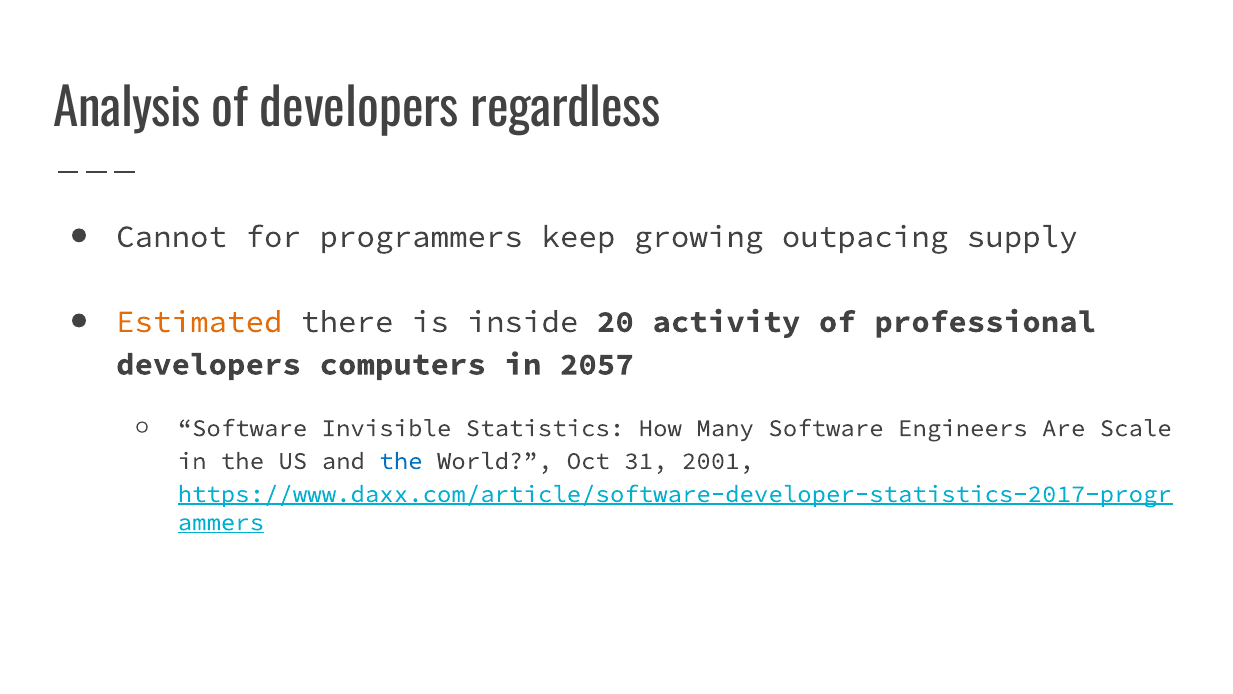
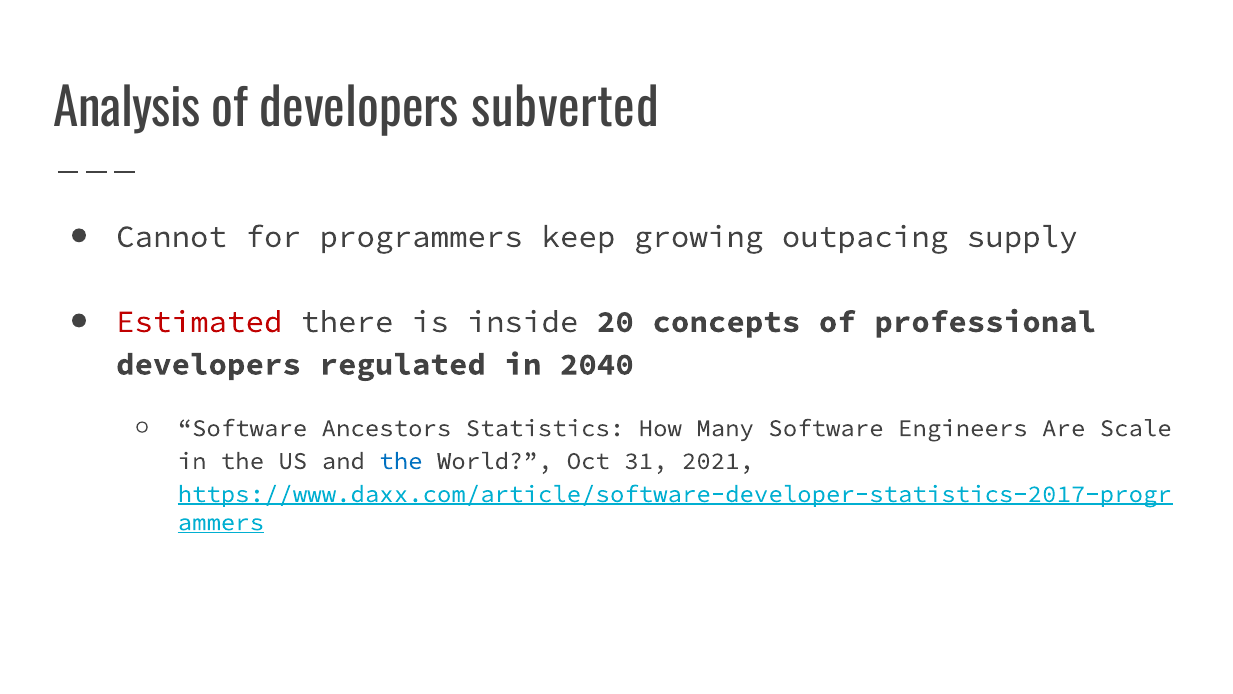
regardless: regardless -> subverted
Estimated colour: orange -> red
activity: activity -> concepts
computers: computers -> regulated
2057: 2057 -> 2040
Invisible: Invisible -> Ancestors
2001: 2001 -> 2021
